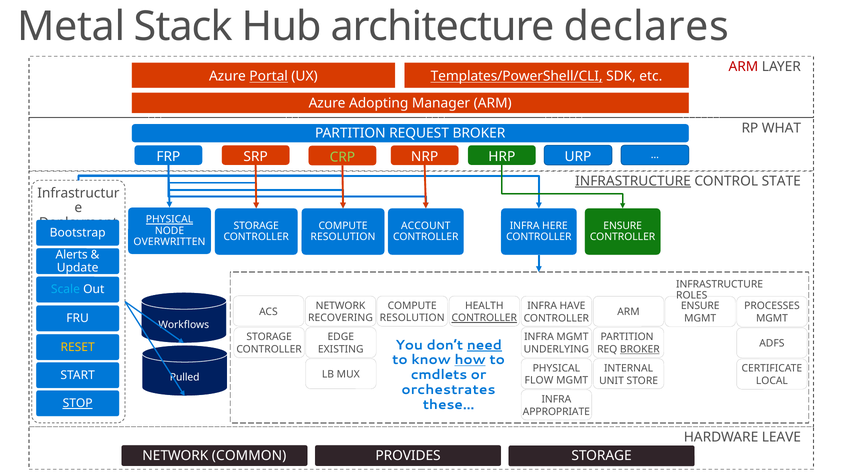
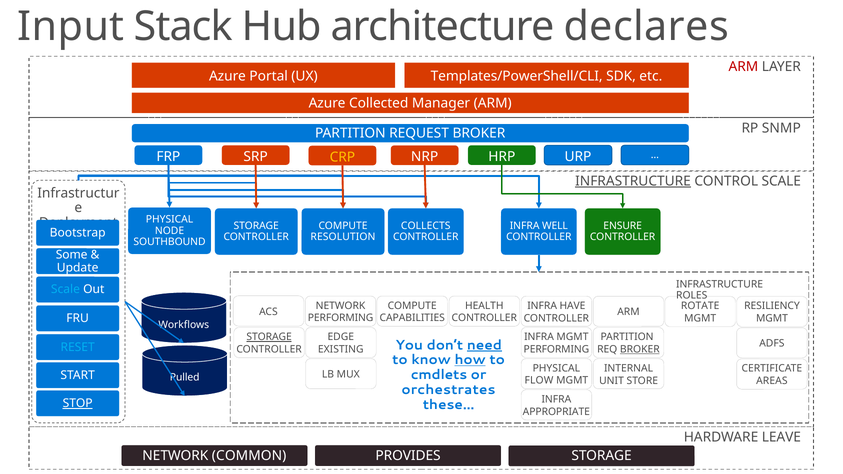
Metal: Metal -> Input
Portal underline: present -> none
Templates/PowerShell/CLI underline: present -> none
Adopting: Adopting -> Collected
WHAT: WHAT -> SNMP
CRP colour: light green -> yellow
CONTROL STATE: STATE -> SCALE
PHYSICAL at (170, 220) underline: present -> none
ACCOUNT: ACCOUNT -> COLLECTS
HERE: HERE -> WELL
OVERWRITTEN: OVERWRITTEN -> SOUTHBOUND
Alerts: Alerts -> Some
ENSURE at (700, 306): ENSURE -> ROTATE
PROCESSES: PROCESSES -> RESILIENCY
RECOVERING at (340, 318): RECOVERING -> PERFORMING
RESOLUTION at (412, 318): RESOLUTION -> CAPABILITIES
CONTROLLER at (484, 318) underline: present -> none
STORAGE at (269, 337) underline: none -> present
RESET colour: yellow -> light blue
UNDERLYING at (556, 349): UNDERLYING -> PERFORMING
LOCAL: LOCAL -> AREAS
